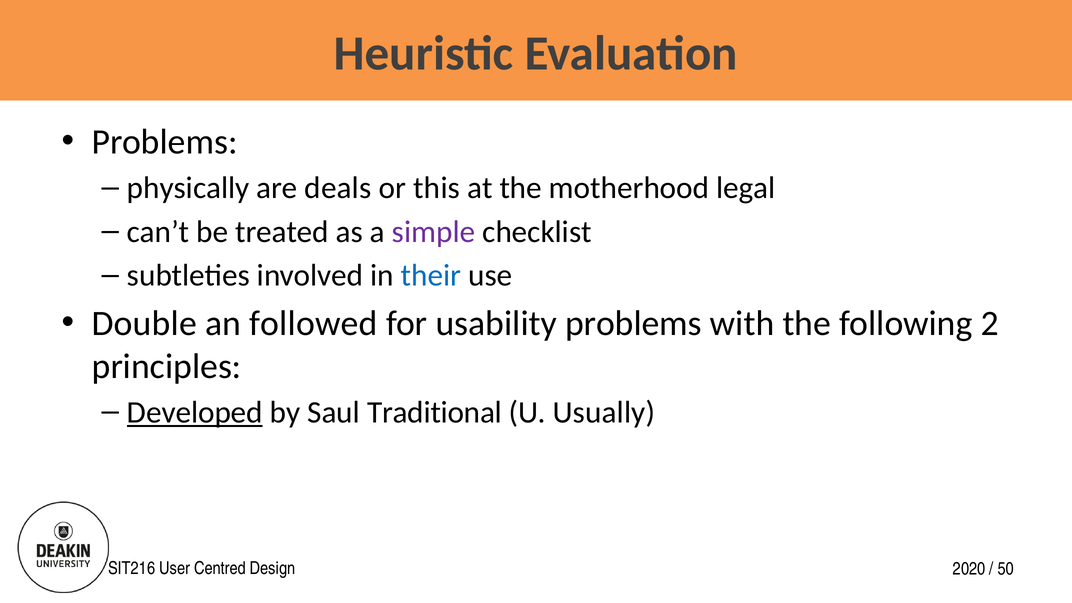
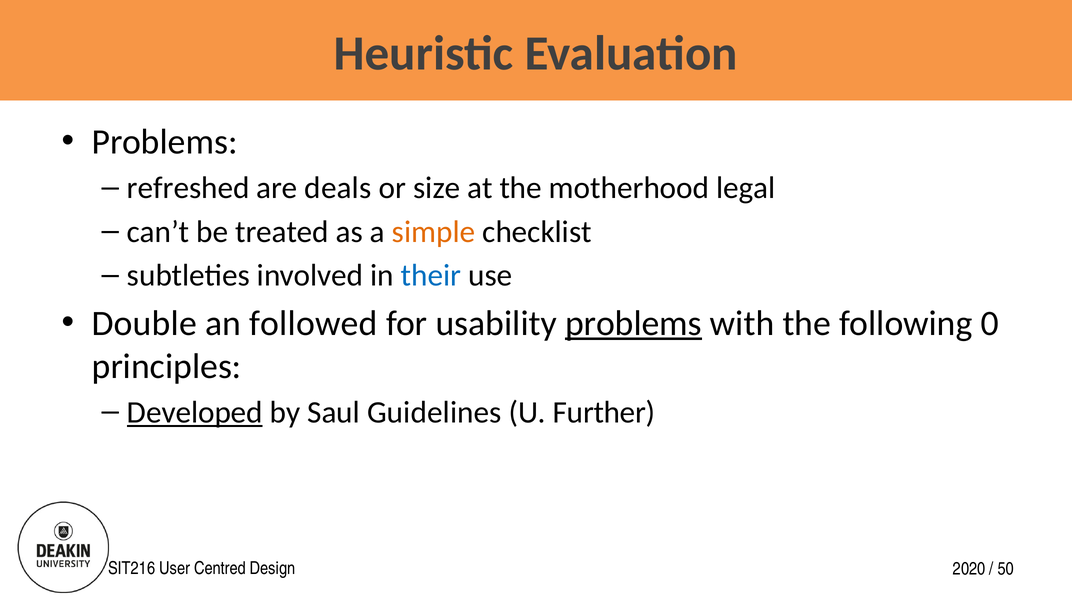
physically: physically -> refreshed
this: this -> size
simple colour: purple -> orange
problems at (633, 323) underline: none -> present
2: 2 -> 0
Traditional: Traditional -> Guidelines
Usually: Usually -> Further
